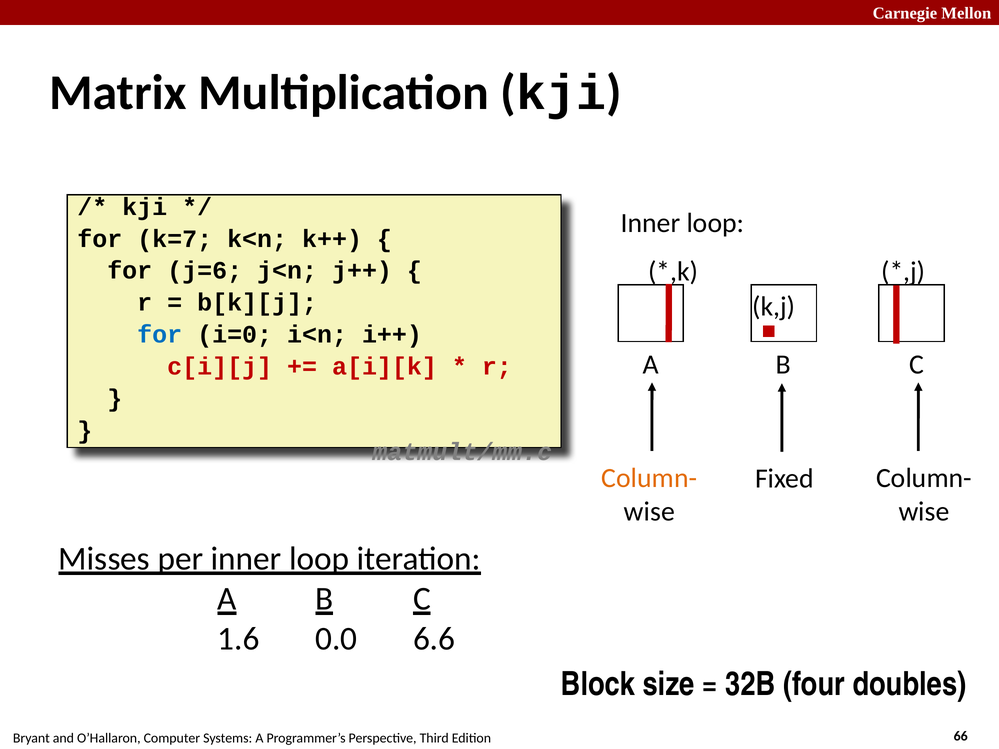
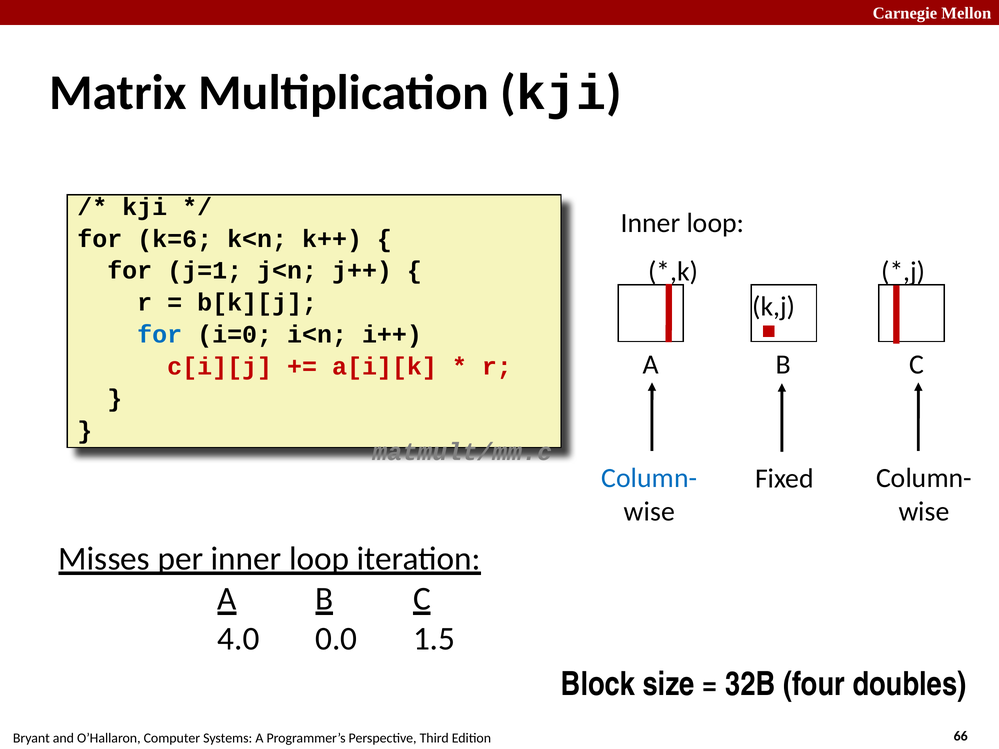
k=7: k=7 -> k=6
j=6: j=6 -> j=1
Column- at (649, 478) colour: orange -> blue
1.6: 1.6 -> 4.0
6.6: 6.6 -> 1.5
